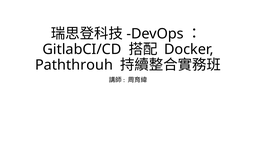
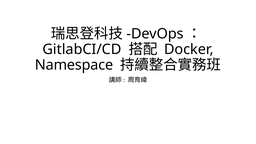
Paththrouh: Paththrouh -> Namespace
